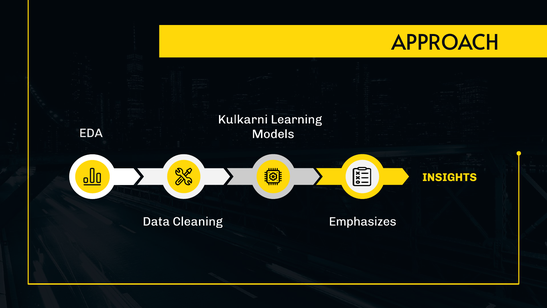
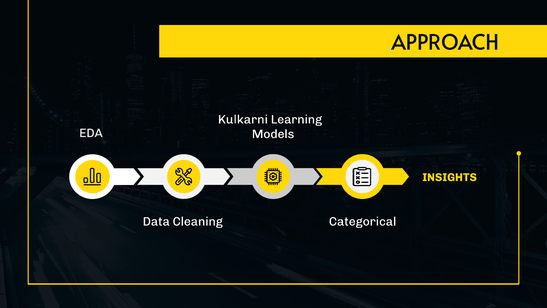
Emphasizes: Emphasizes -> Categorical
